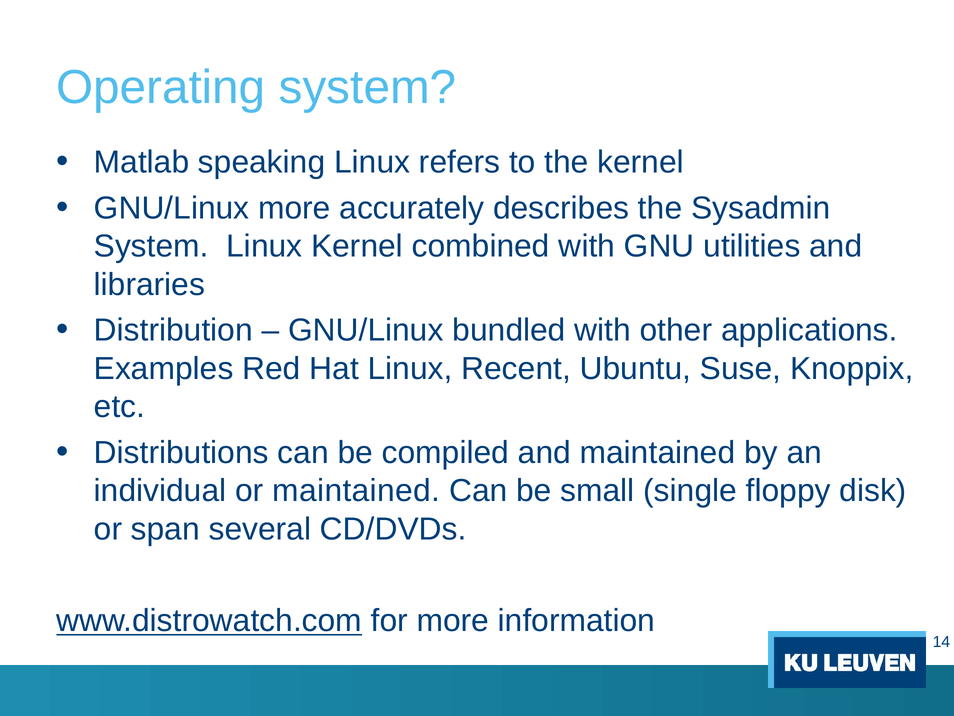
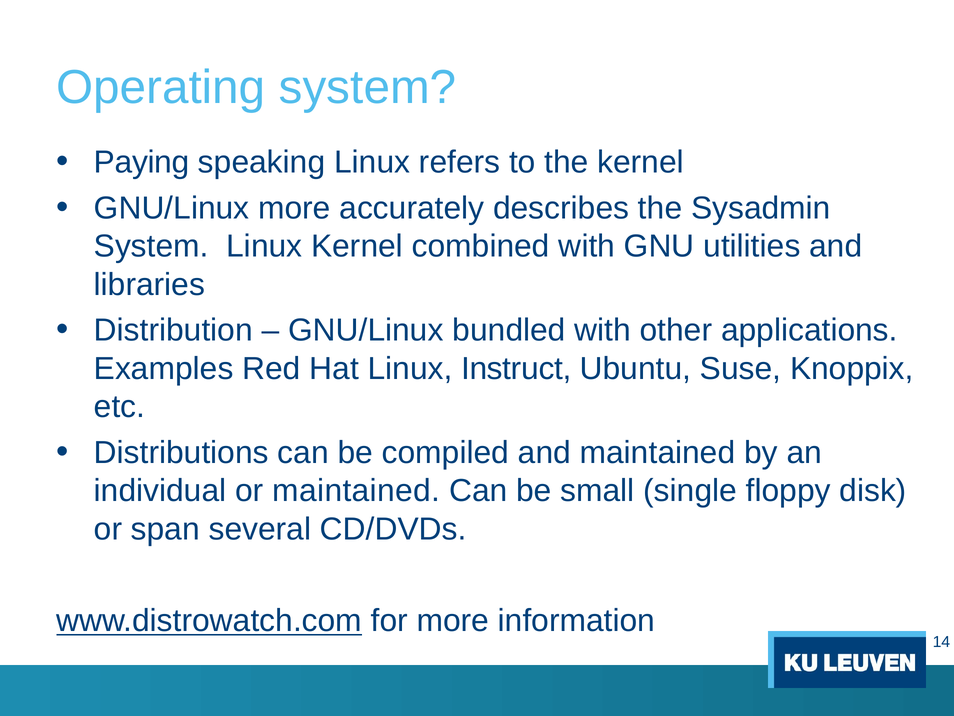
Matlab: Matlab -> Paying
Recent: Recent -> Instruct
